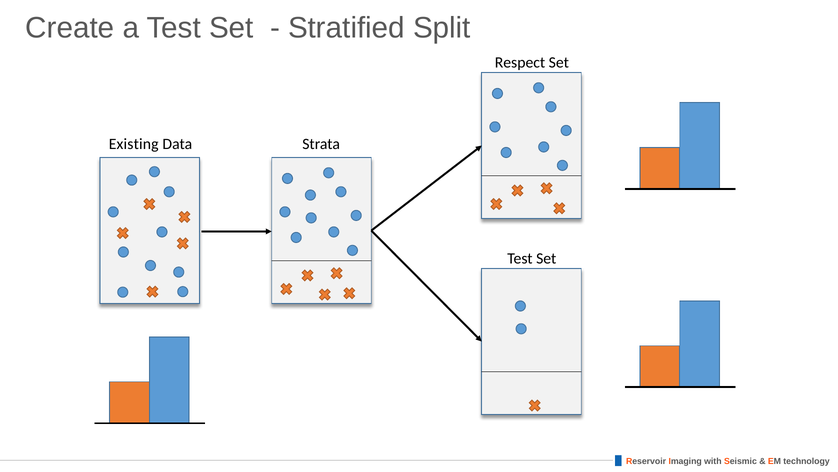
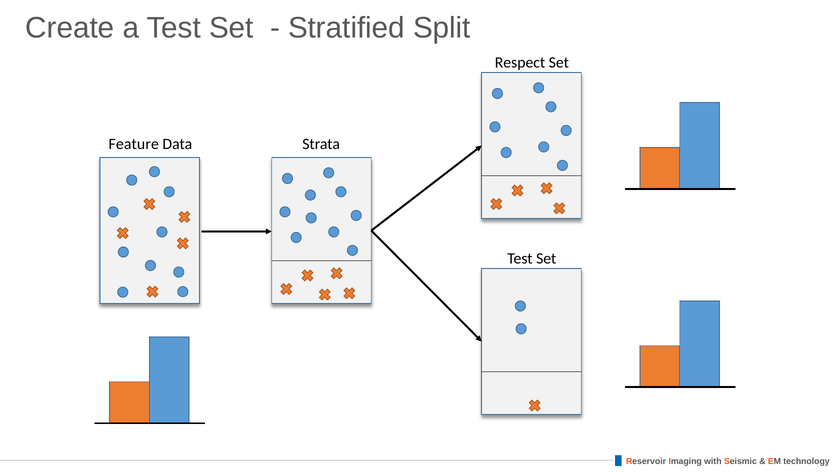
Existing: Existing -> Feature
